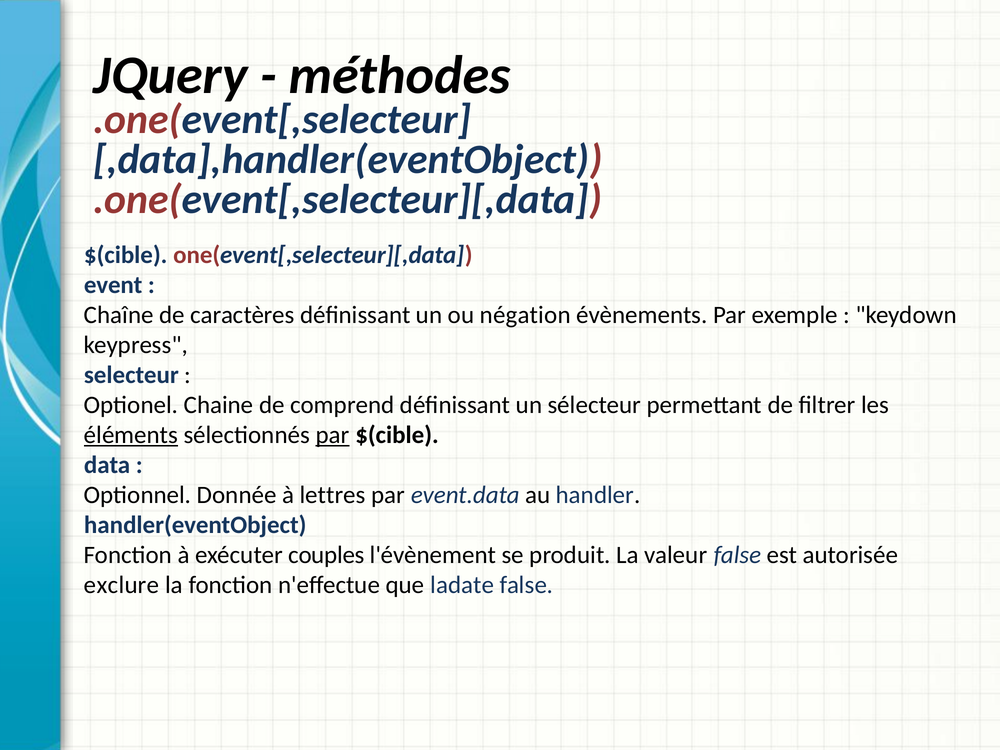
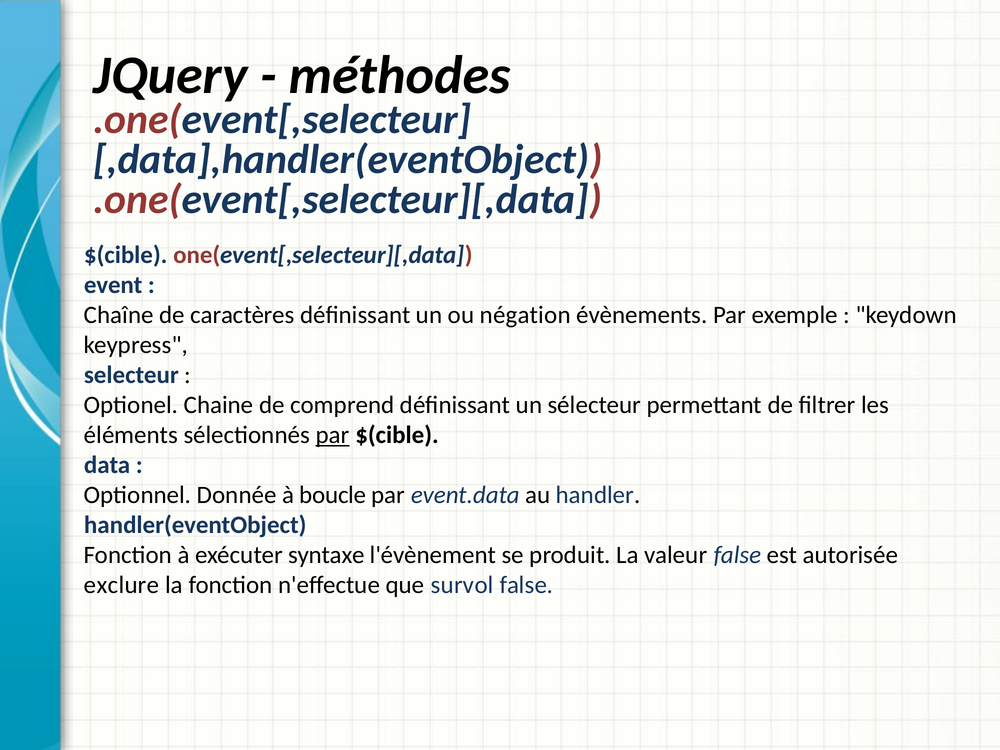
éléments underline: present -> none
lettres: lettres -> boucle
couples: couples -> syntaxe
ladate: ladate -> survol
